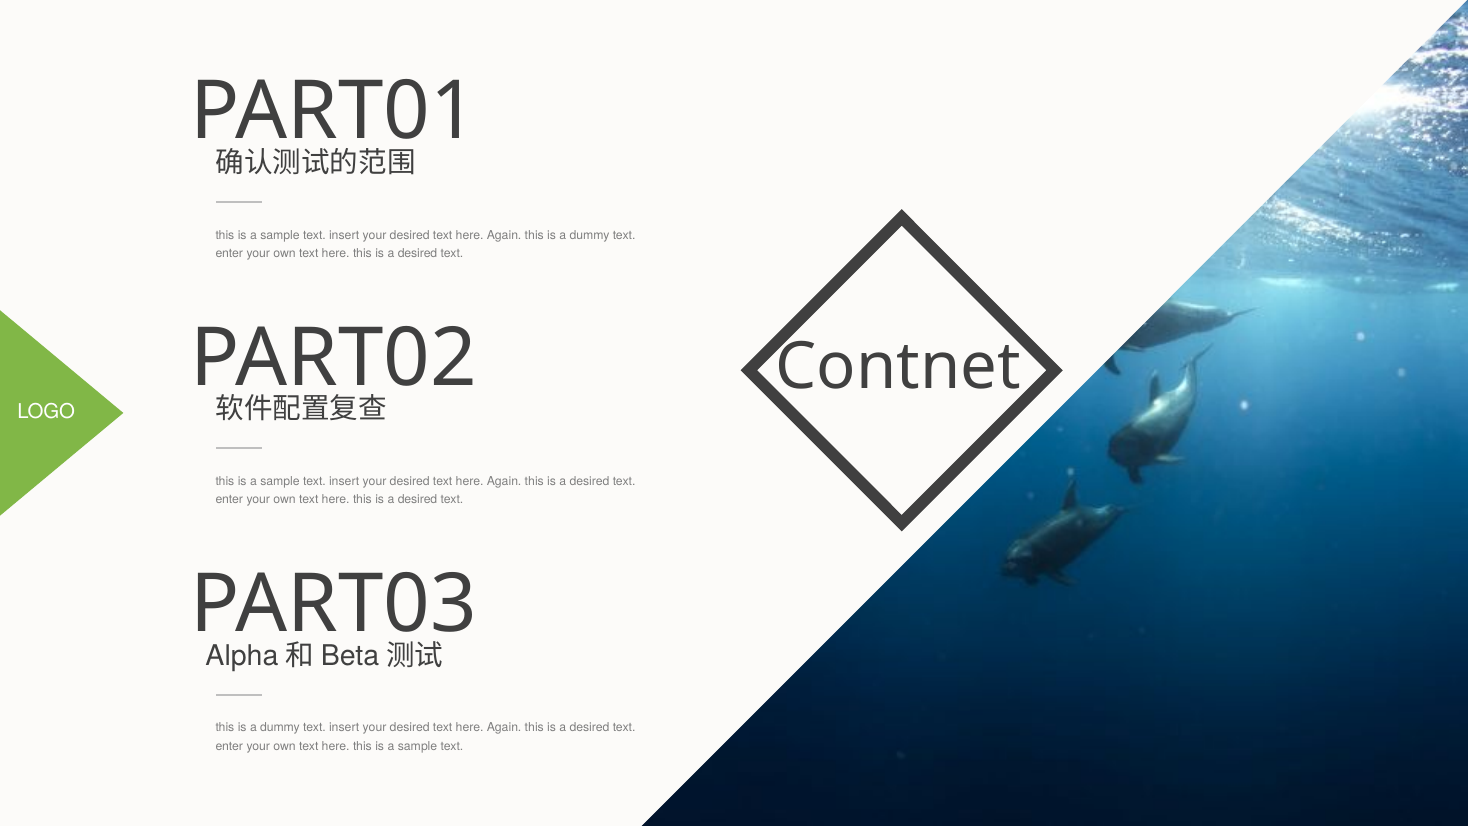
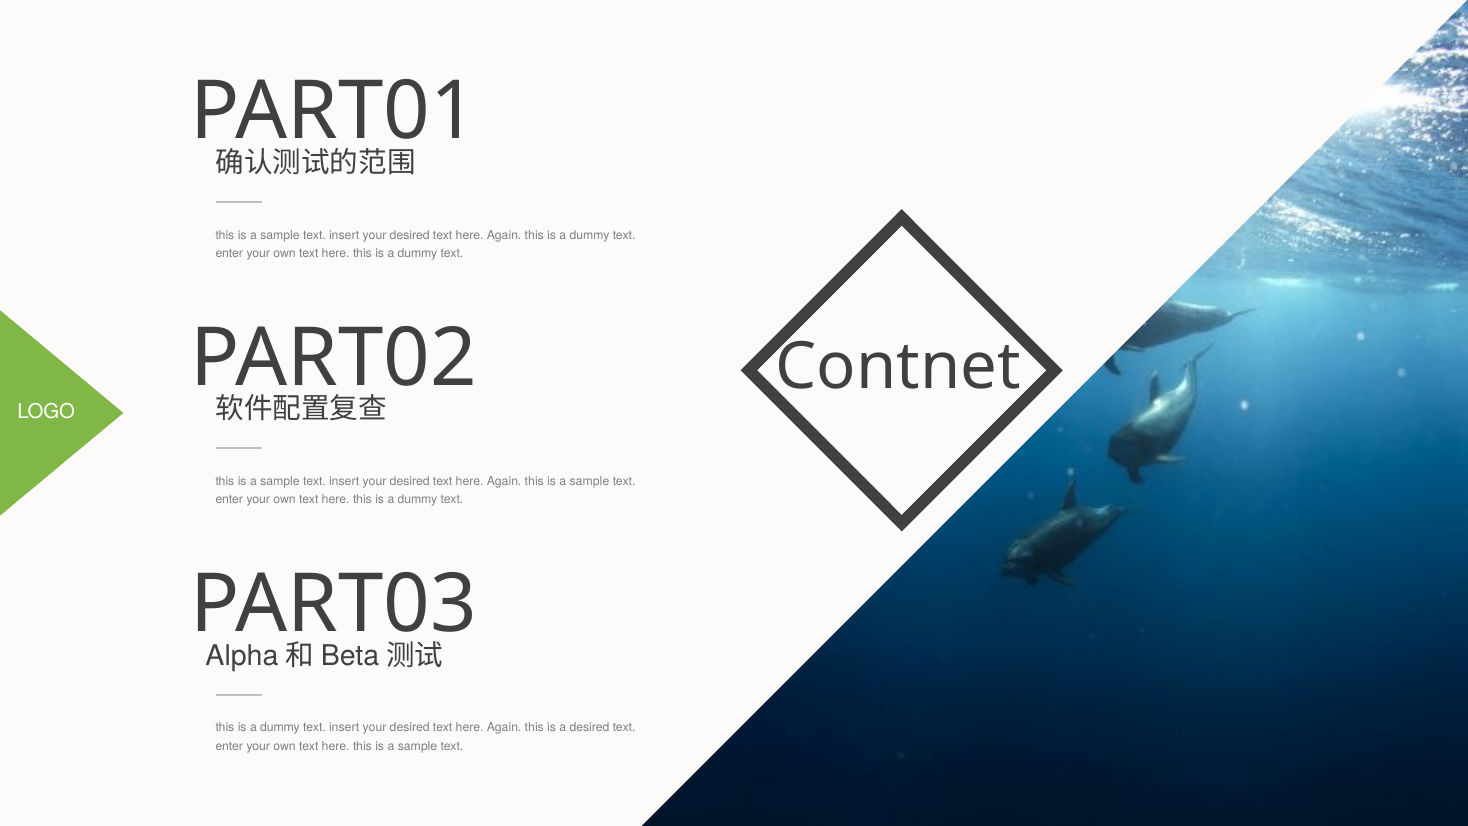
desired at (418, 254): desired -> dummy
desired at (589, 481): desired -> sample
desired at (418, 500): desired -> dummy
